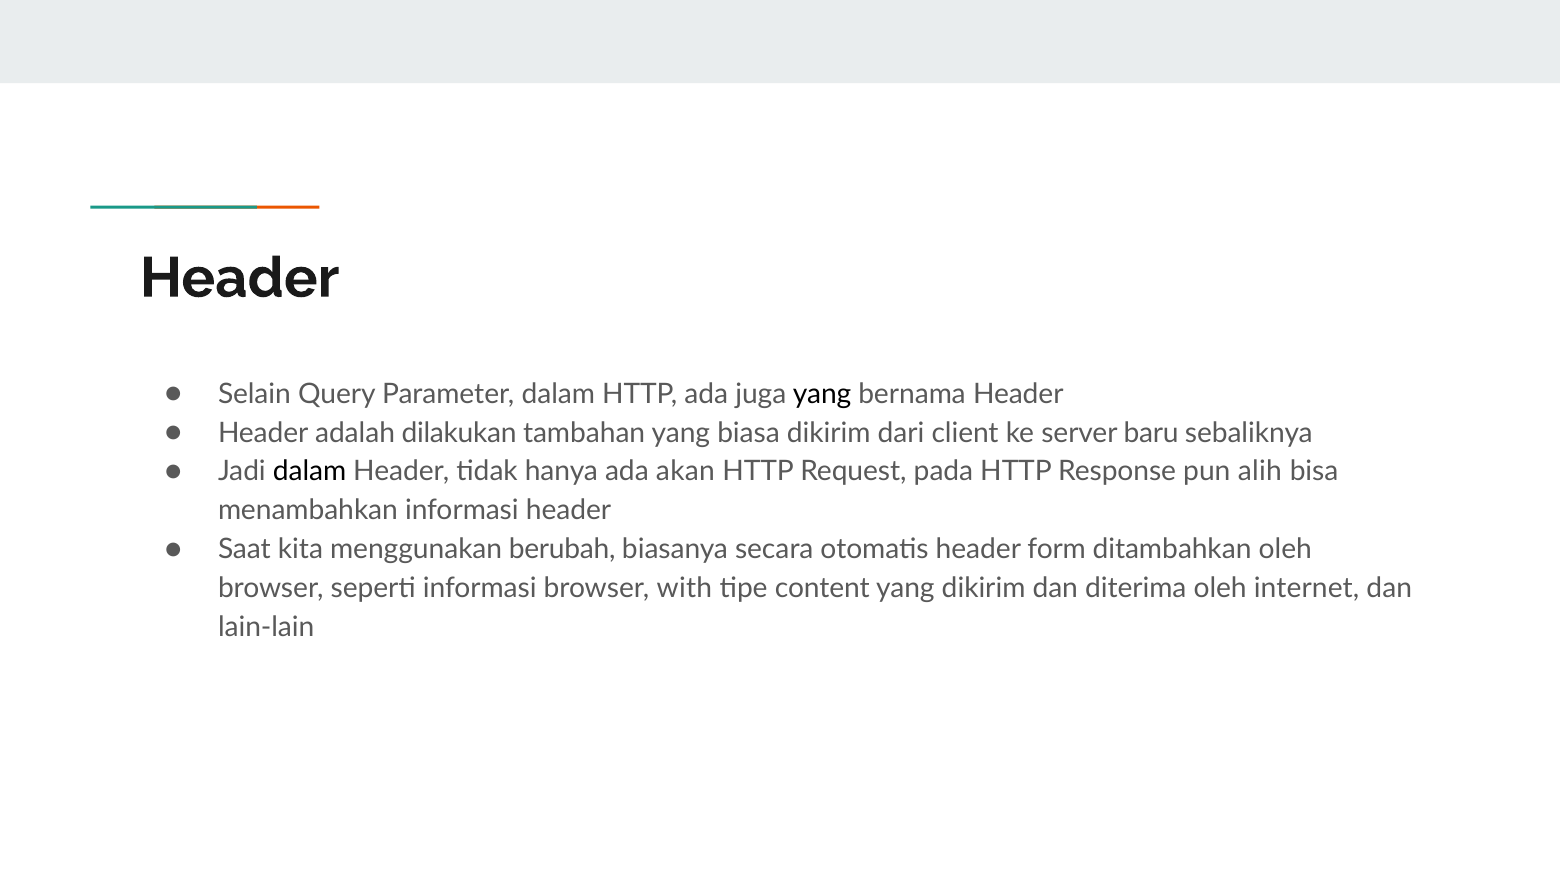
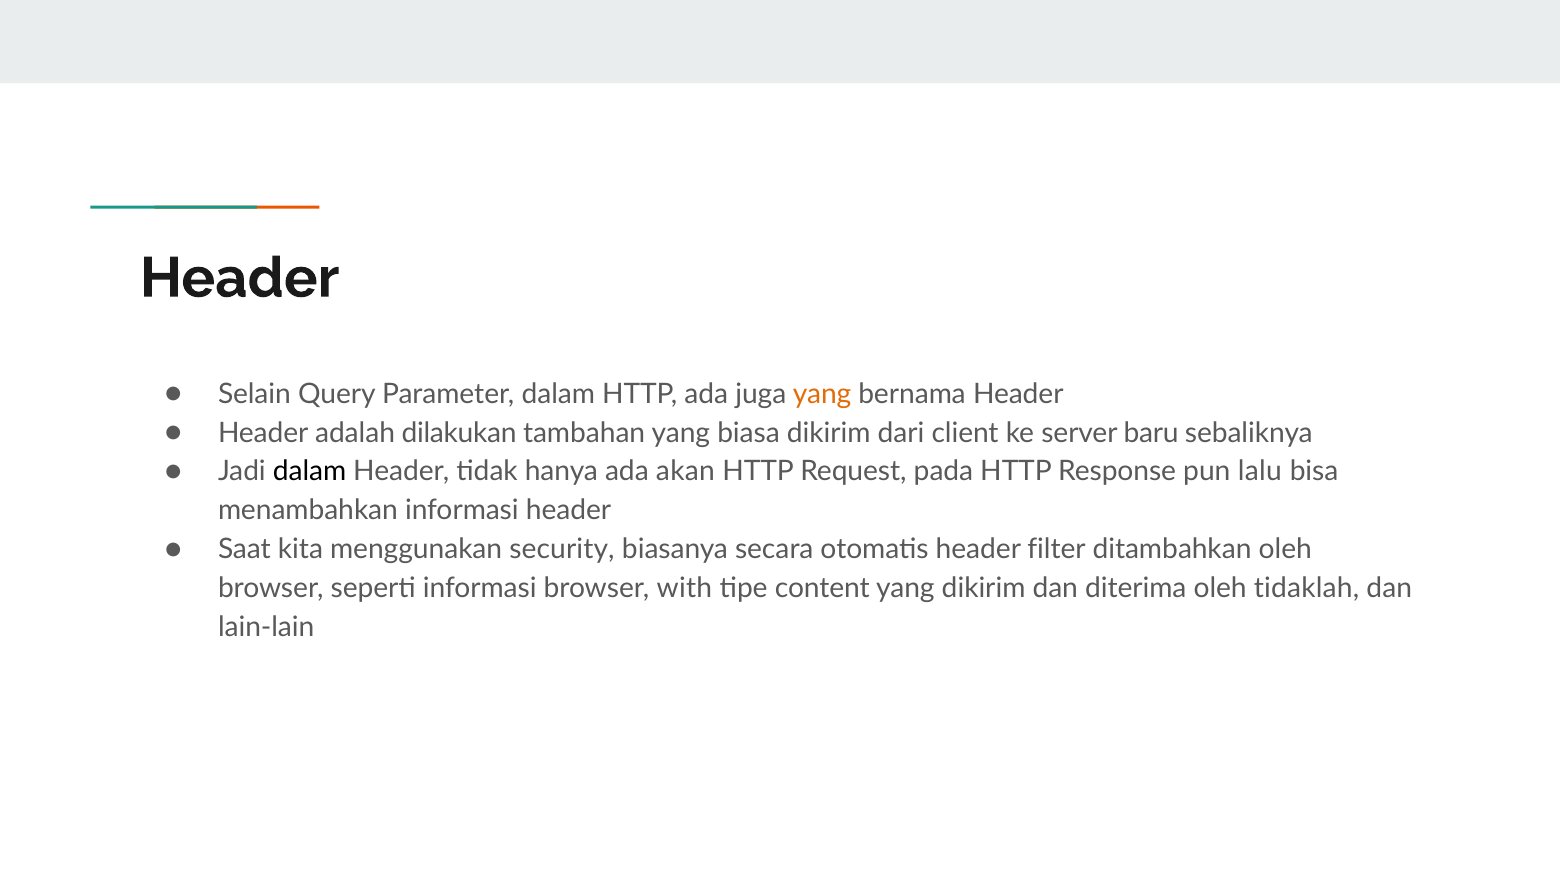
yang at (822, 394) colour: black -> orange
alih: alih -> lalu
berubah: berubah -> security
form: form -> filter
internet: internet -> tidaklah
